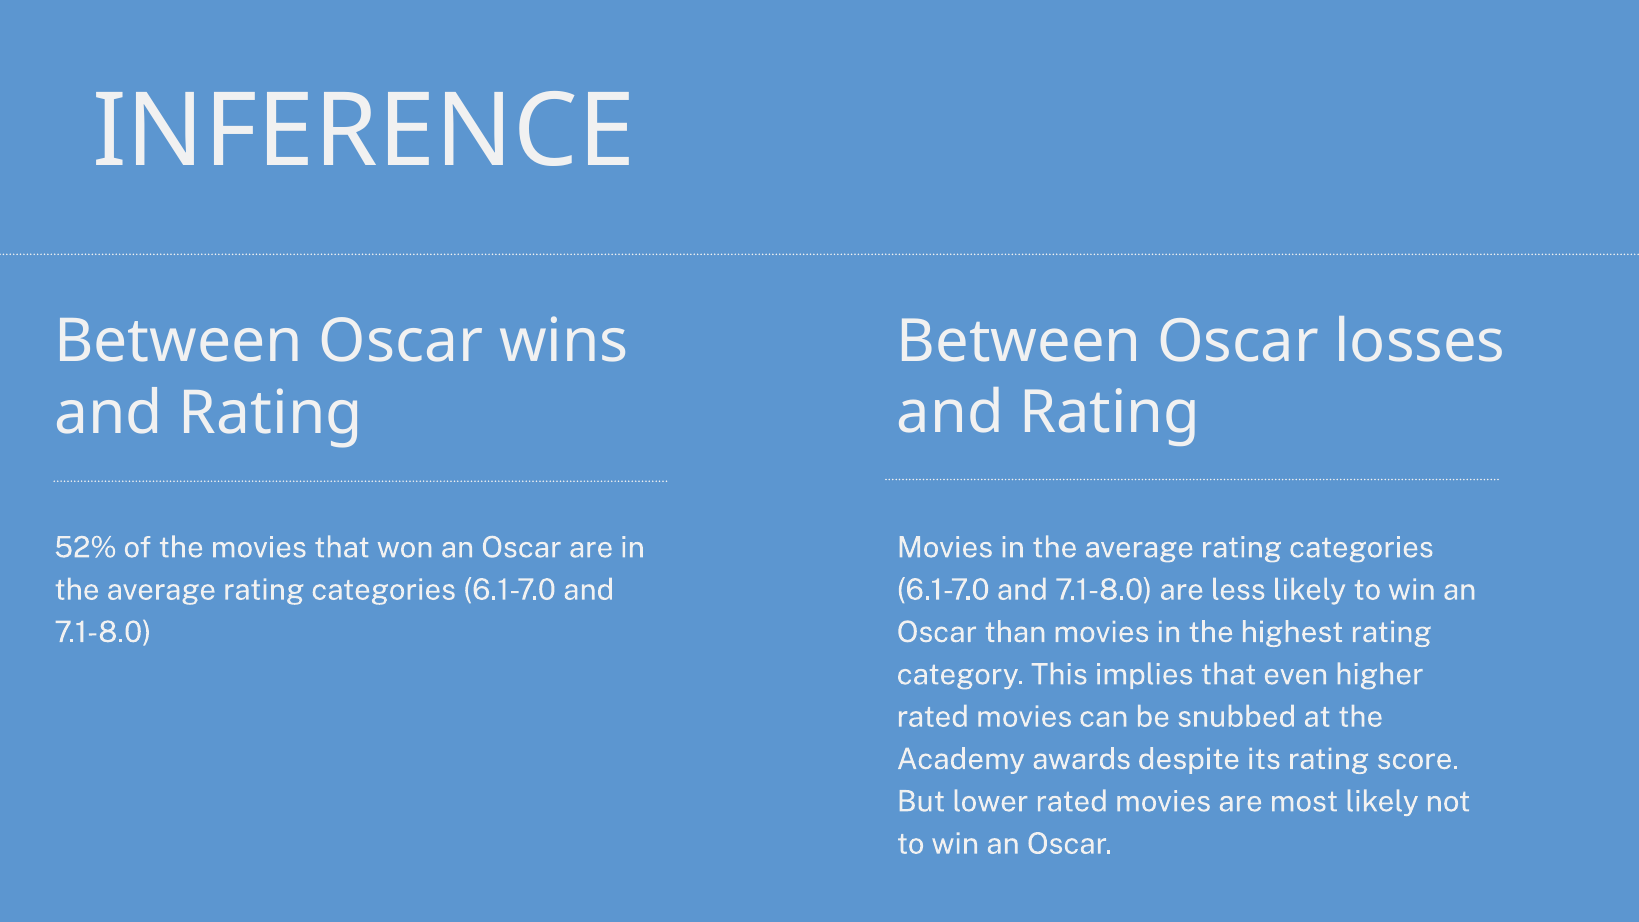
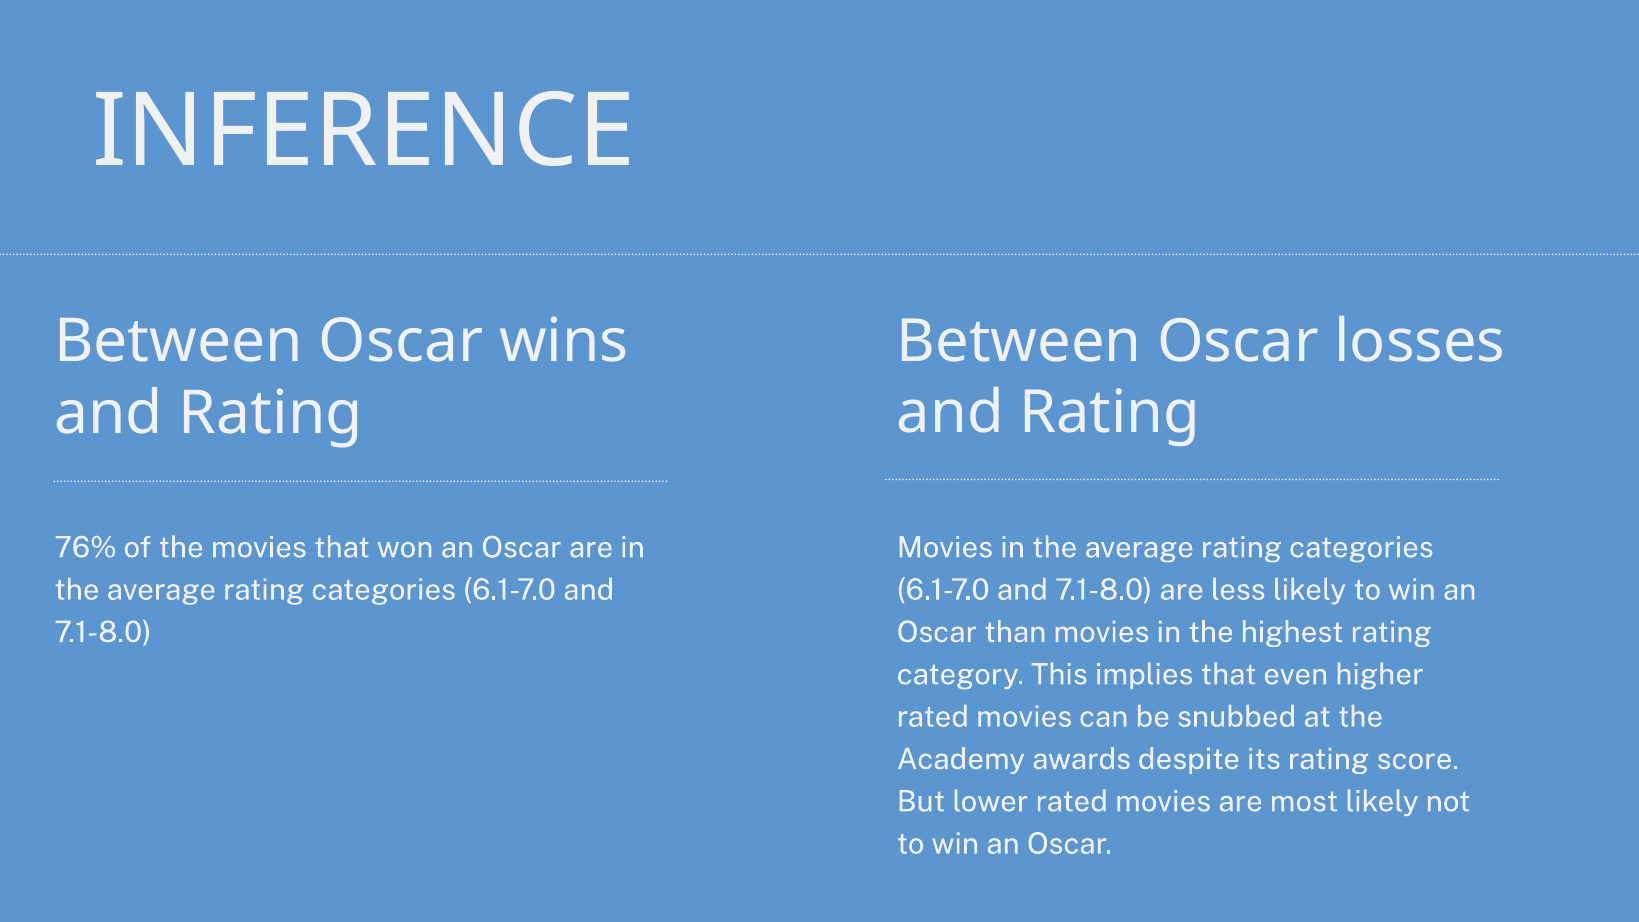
52%: 52% -> 76%
